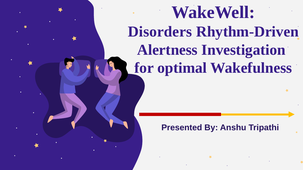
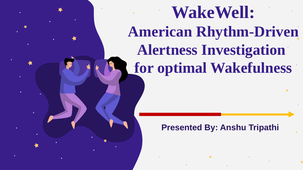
Disorders: Disorders -> American
